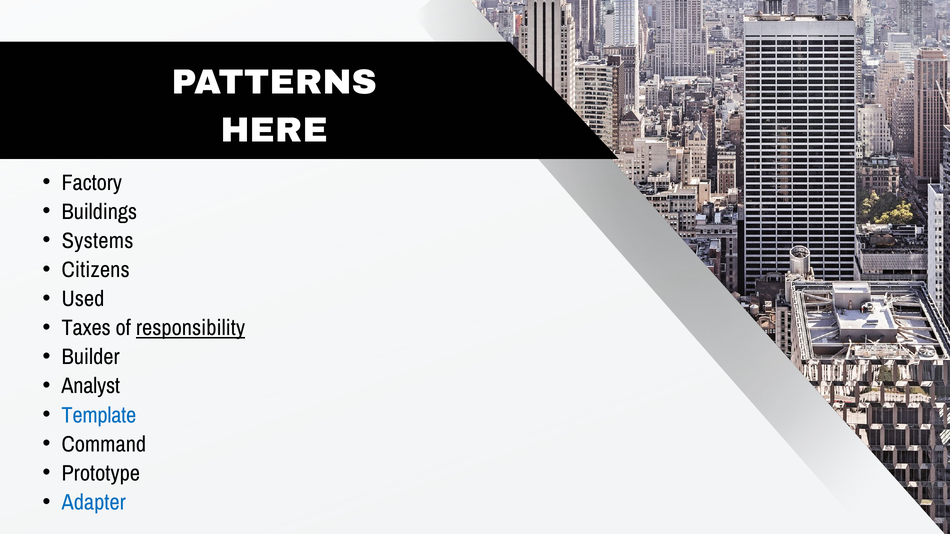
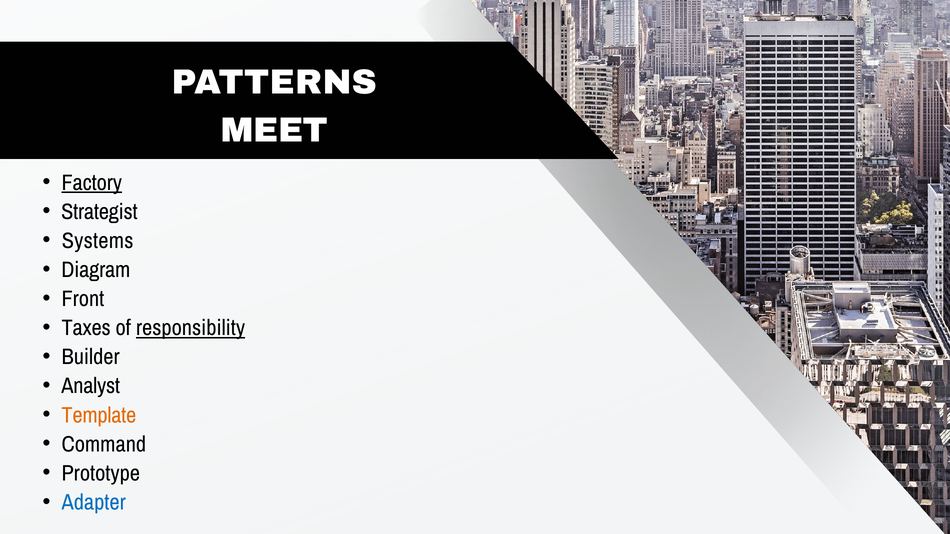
HERE: HERE -> MEET
Factory underline: none -> present
Buildings: Buildings -> Strategist
Citizens: Citizens -> Diagram
Used: Used -> Front
Template colour: blue -> orange
